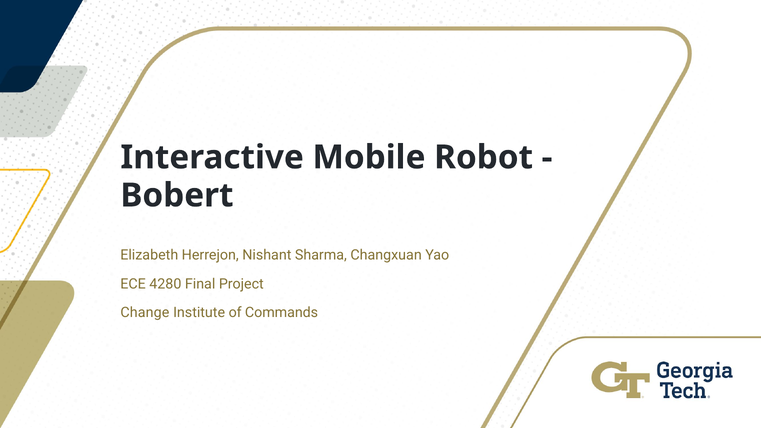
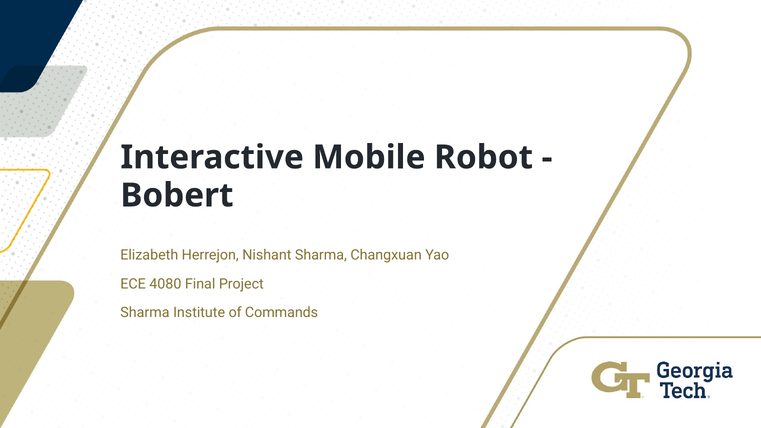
4280: 4280 -> 4080
Change at (145, 312): Change -> Sharma
